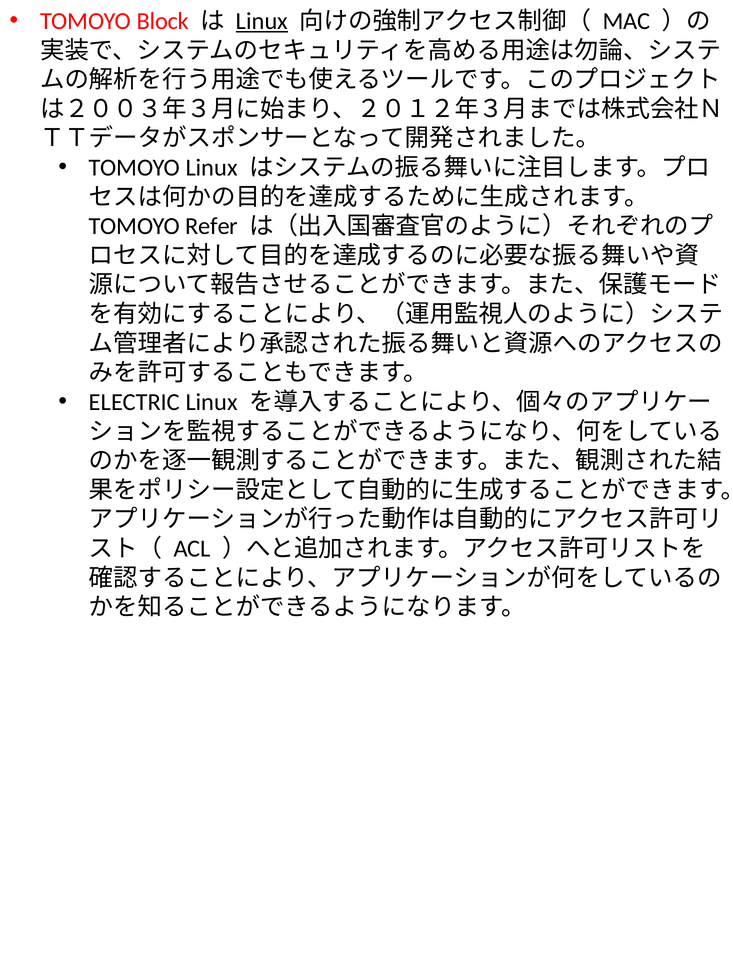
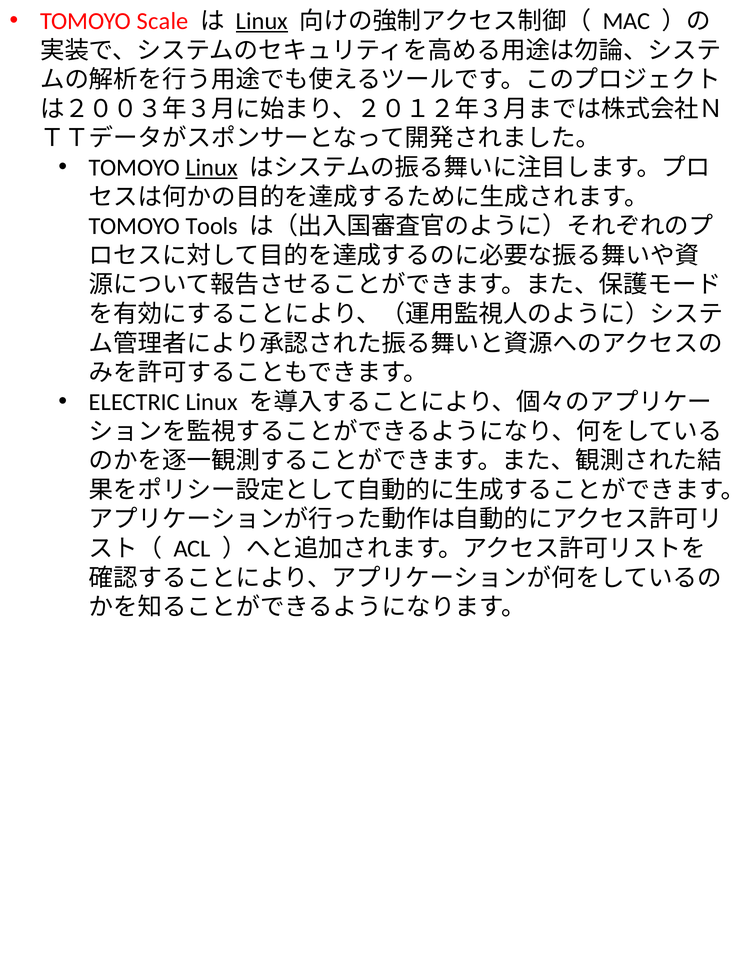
Block: Block -> Scale
Linux at (212, 168) underline: none -> present
Refer: Refer -> Tools
